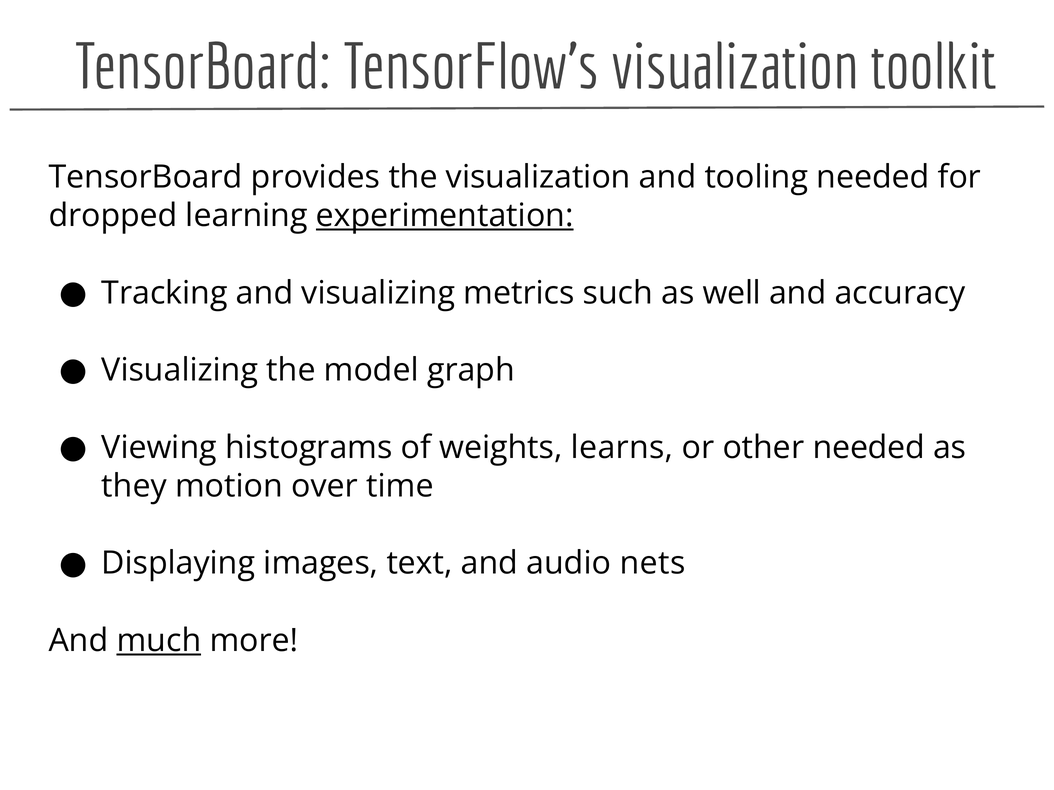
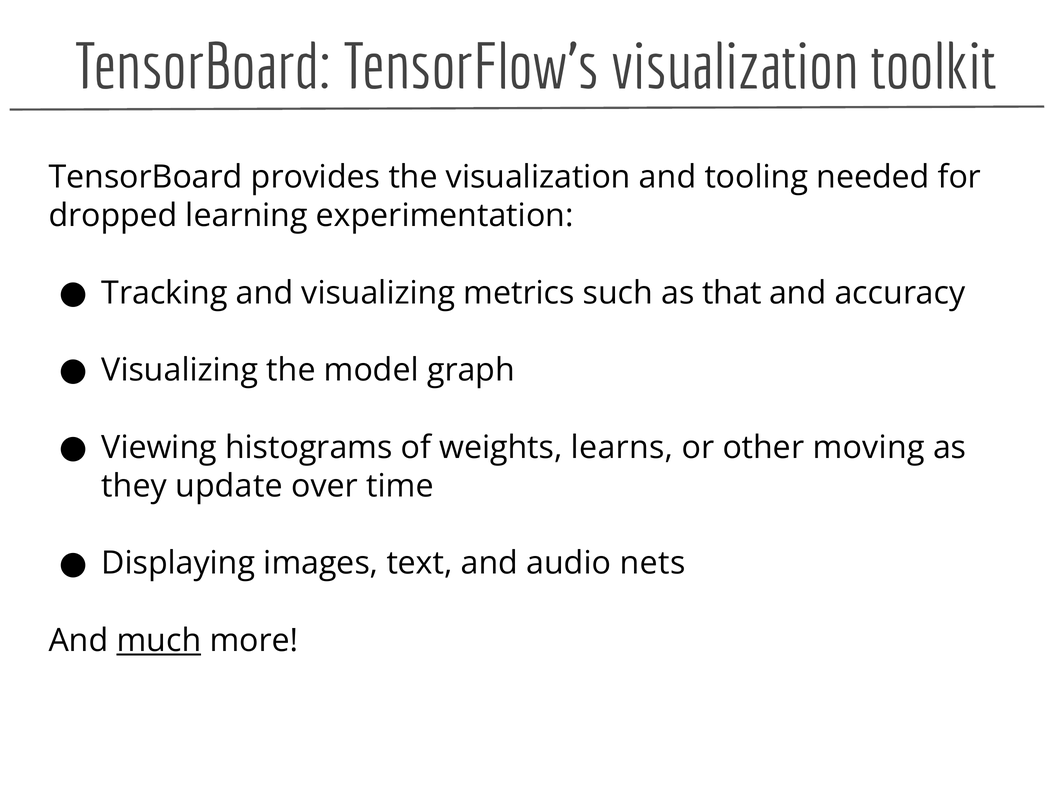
experimentation underline: present -> none
well: well -> that
other needed: needed -> moving
motion: motion -> update
